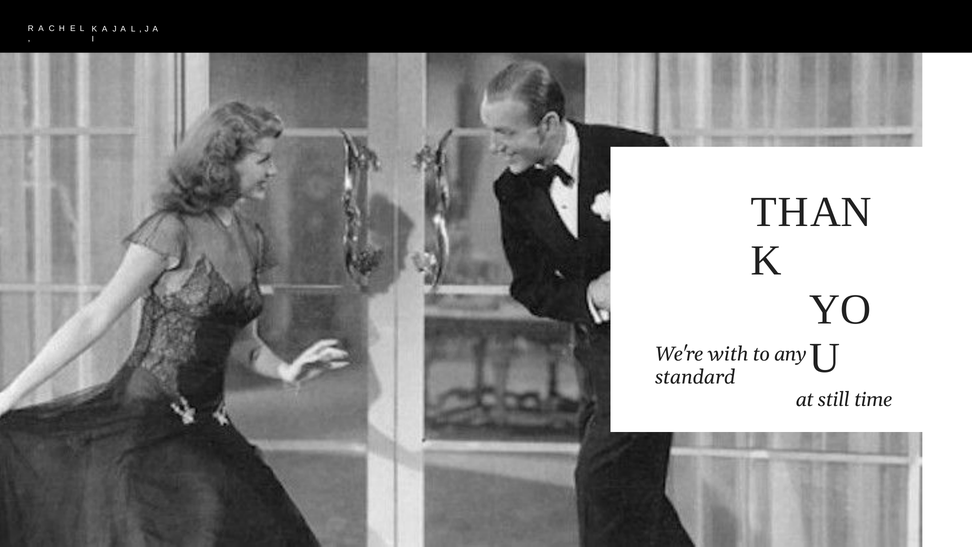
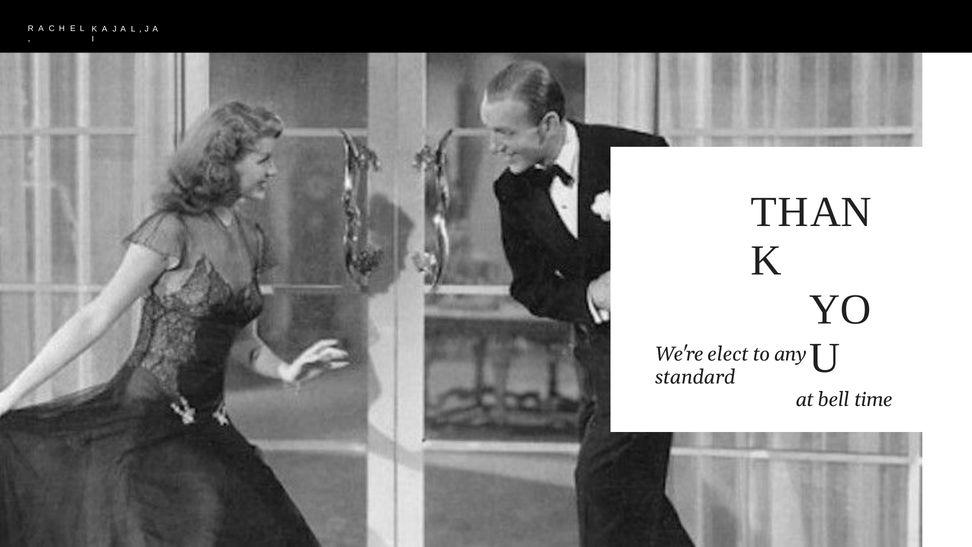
with: with -> elect
still: still -> bell
